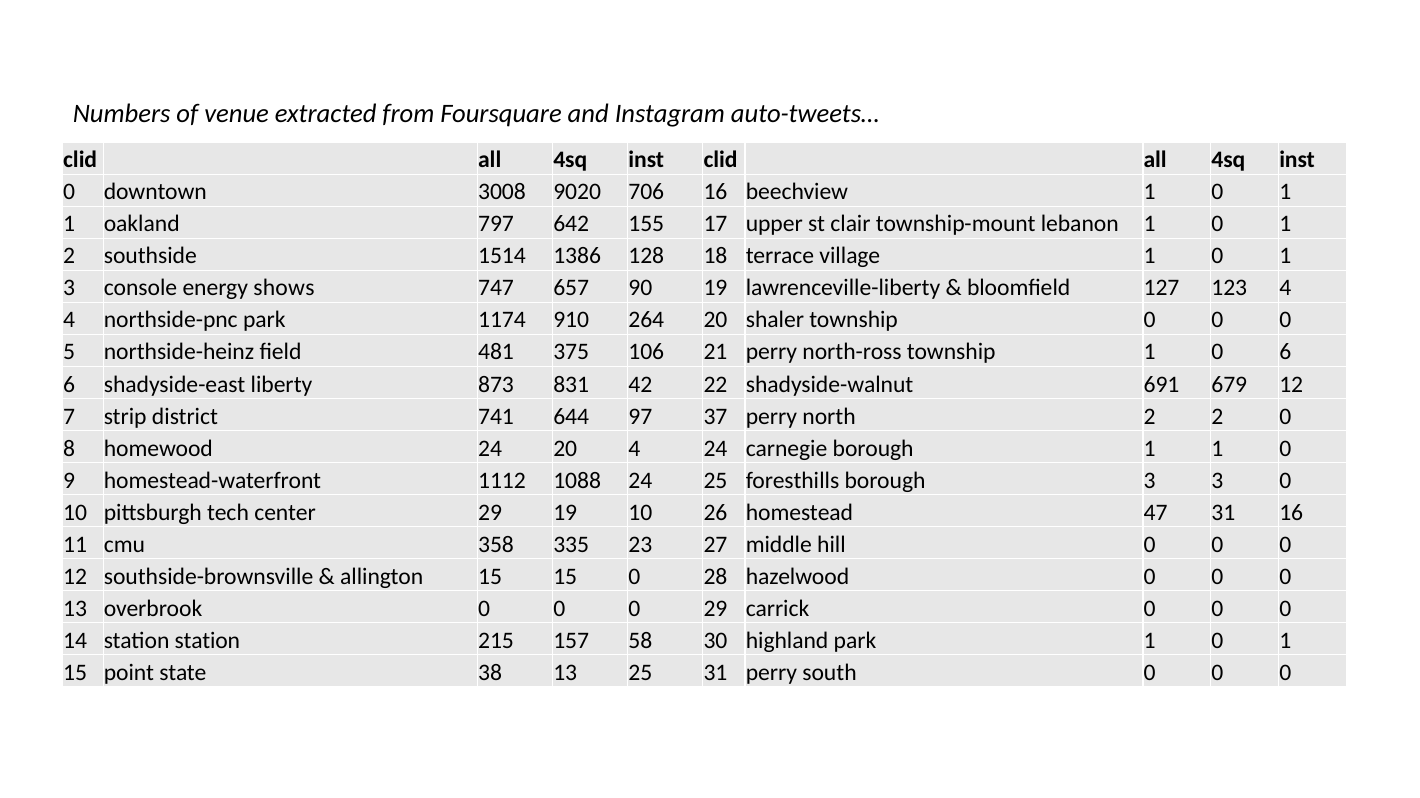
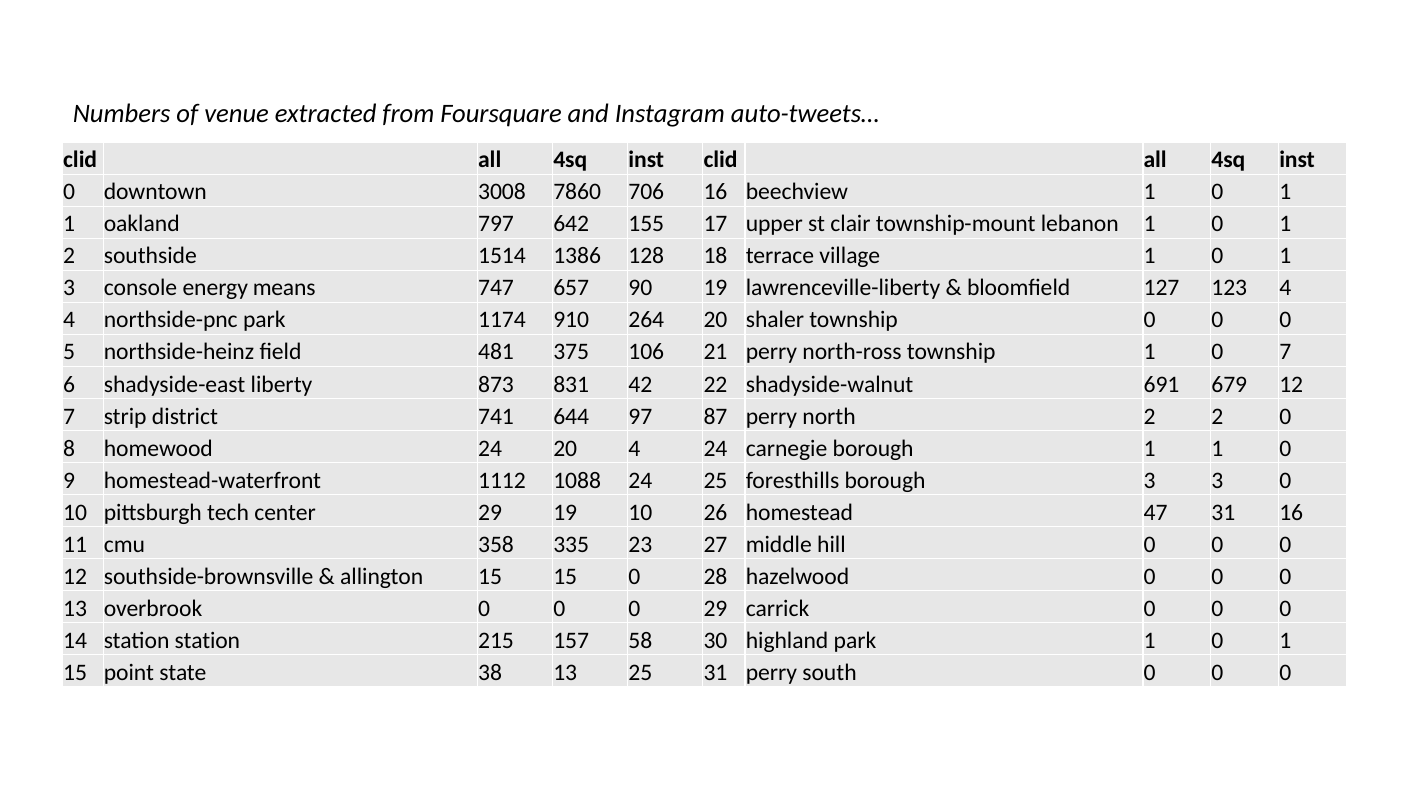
9020: 9020 -> 7860
shows: shows -> means
0 6: 6 -> 7
37: 37 -> 87
